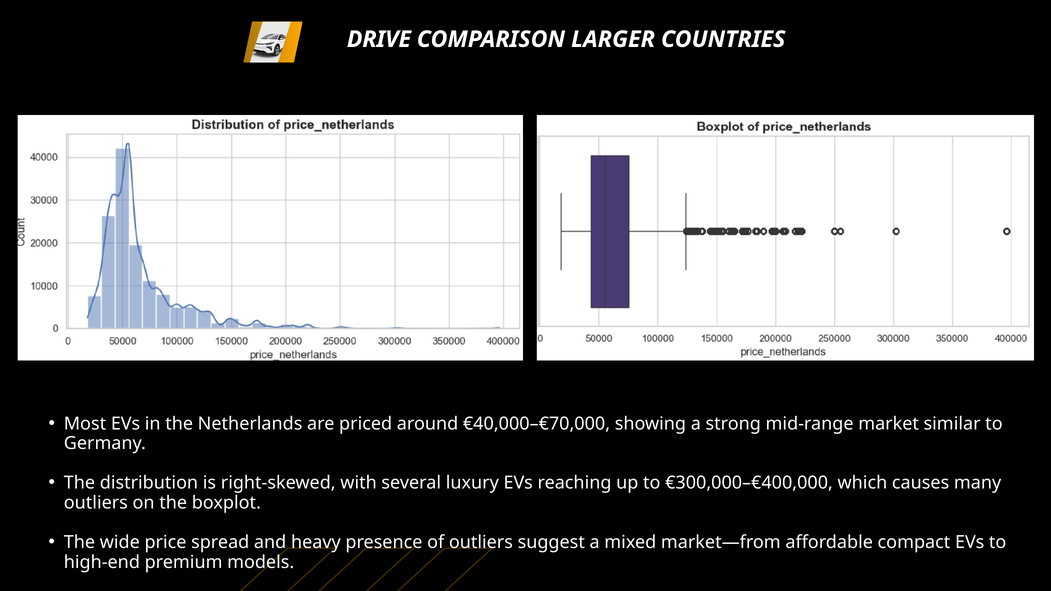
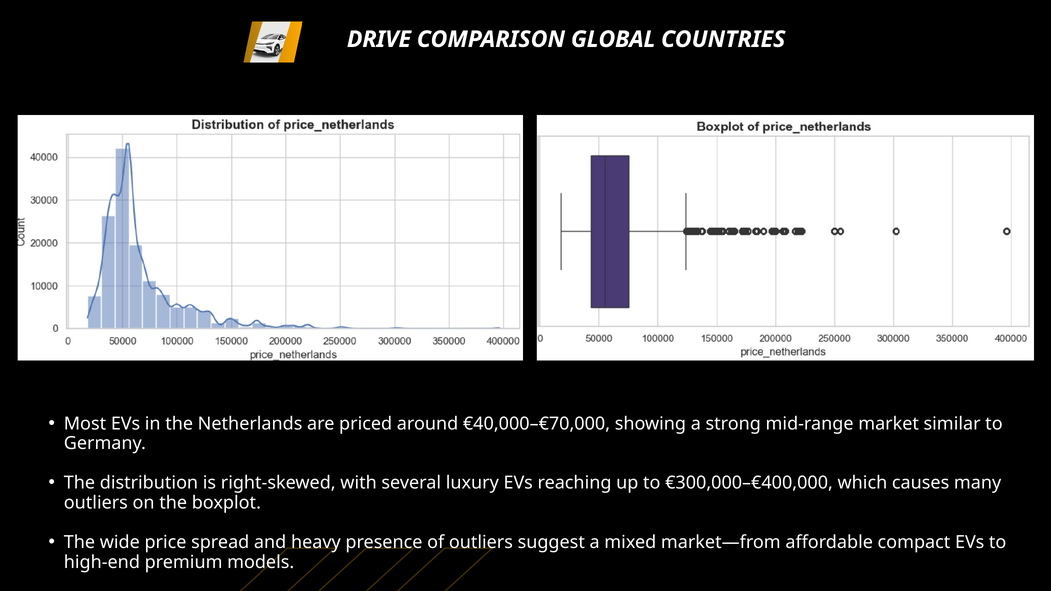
LARGER: LARGER -> GLOBAL
